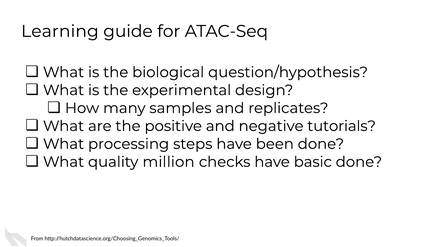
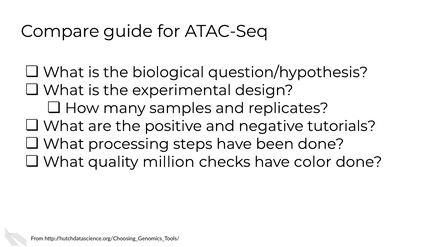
Learning: Learning -> Compare
basic: basic -> color
